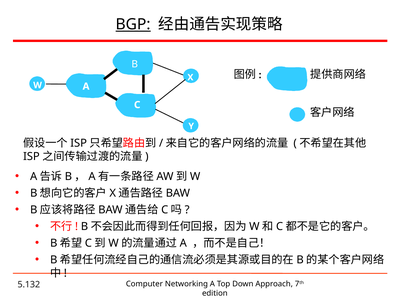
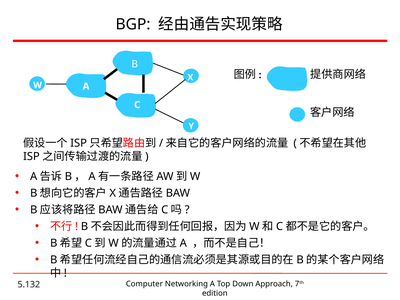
BGP underline: present -> none
